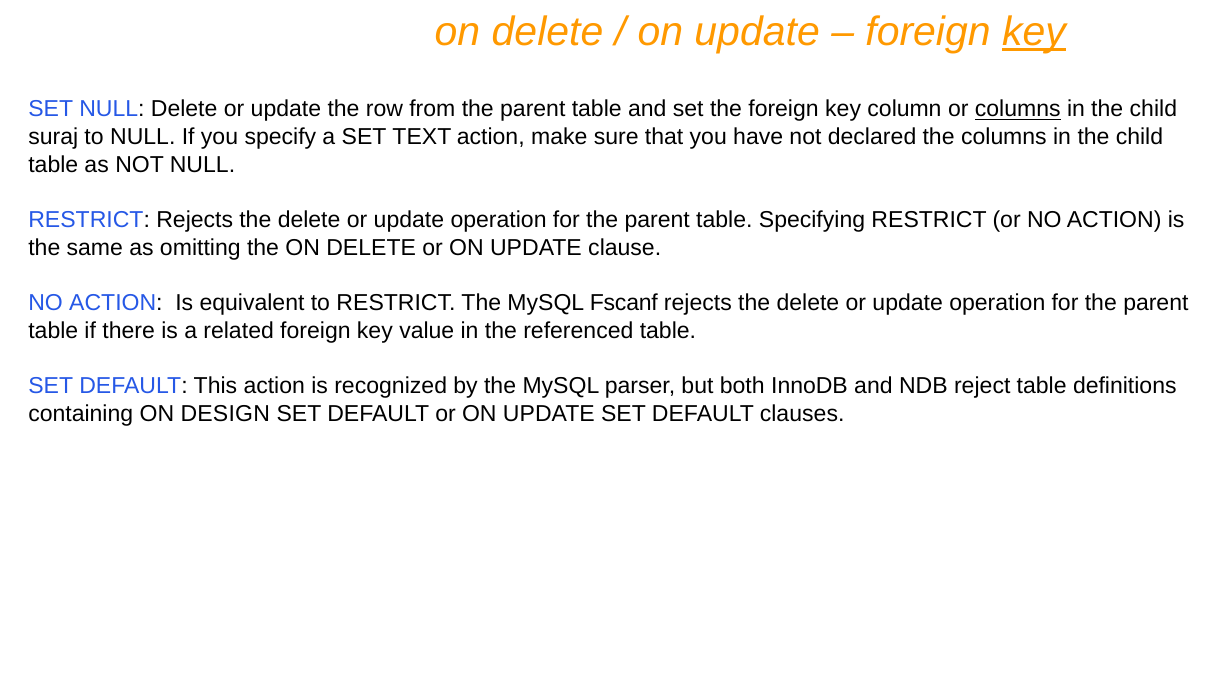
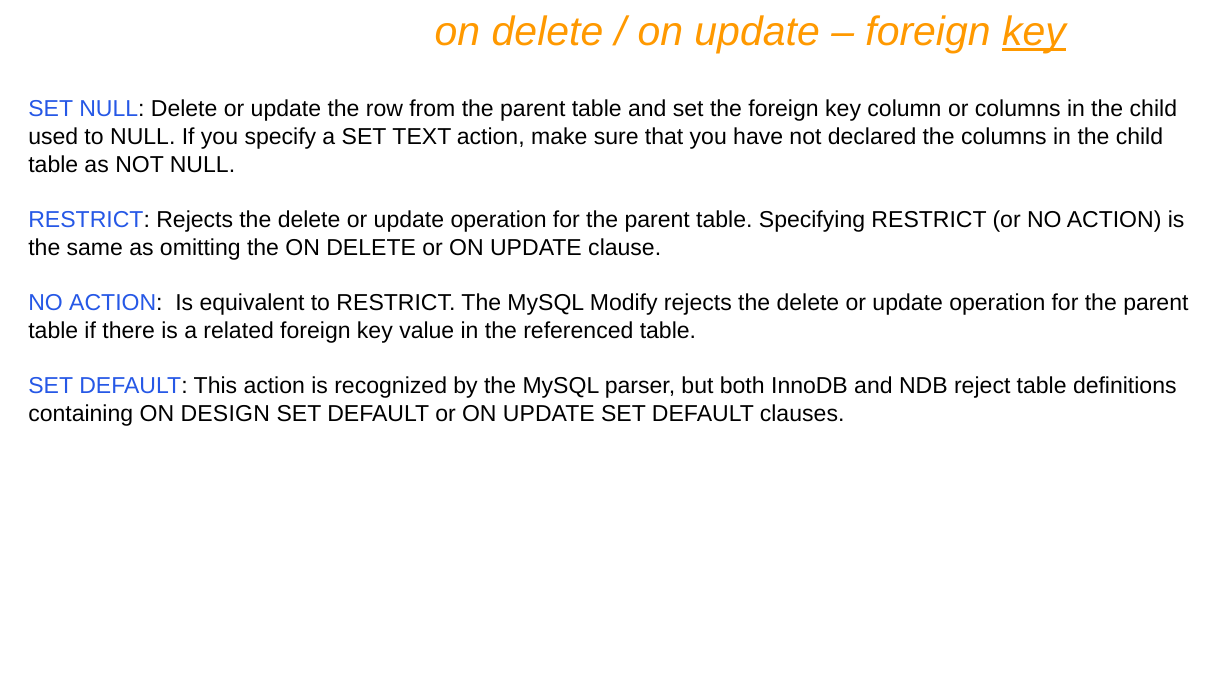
columns at (1018, 109) underline: present -> none
suraj: suraj -> used
Fscanf: Fscanf -> Modify
